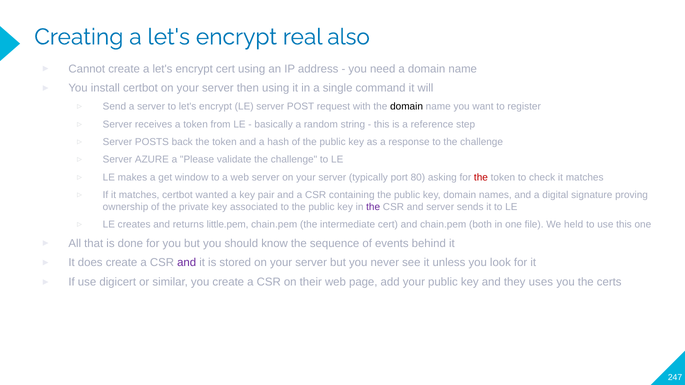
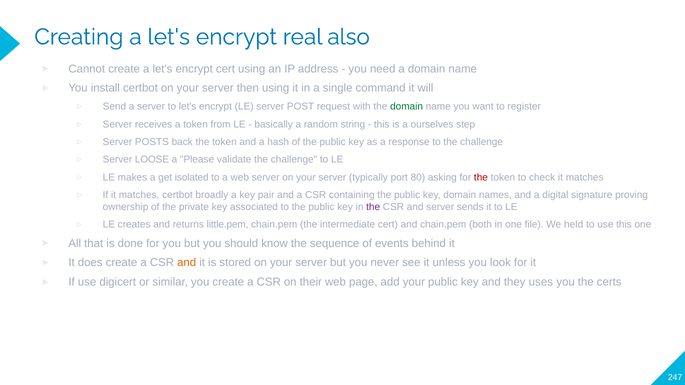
domain at (407, 107) colour: black -> green
reference: reference -> ourselves
AZURE: AZURE -> LOOSE
window: window -> isolated
wanted: wanted -> broadly
and at (187, 263) colour: purple -> orange
